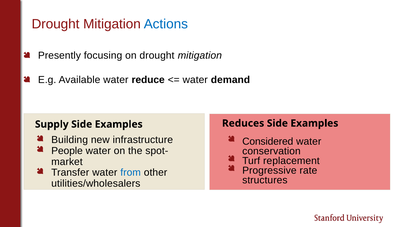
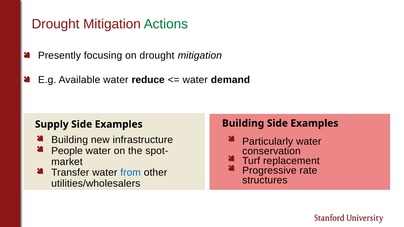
Actions colour: blue -> green
Examples Reduces: Reduces -> Building
Considered: Considered -> Particularly
